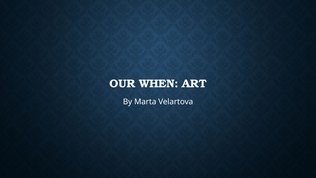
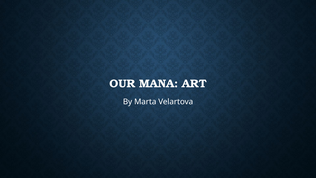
WHEN: WHEN -> MANA
